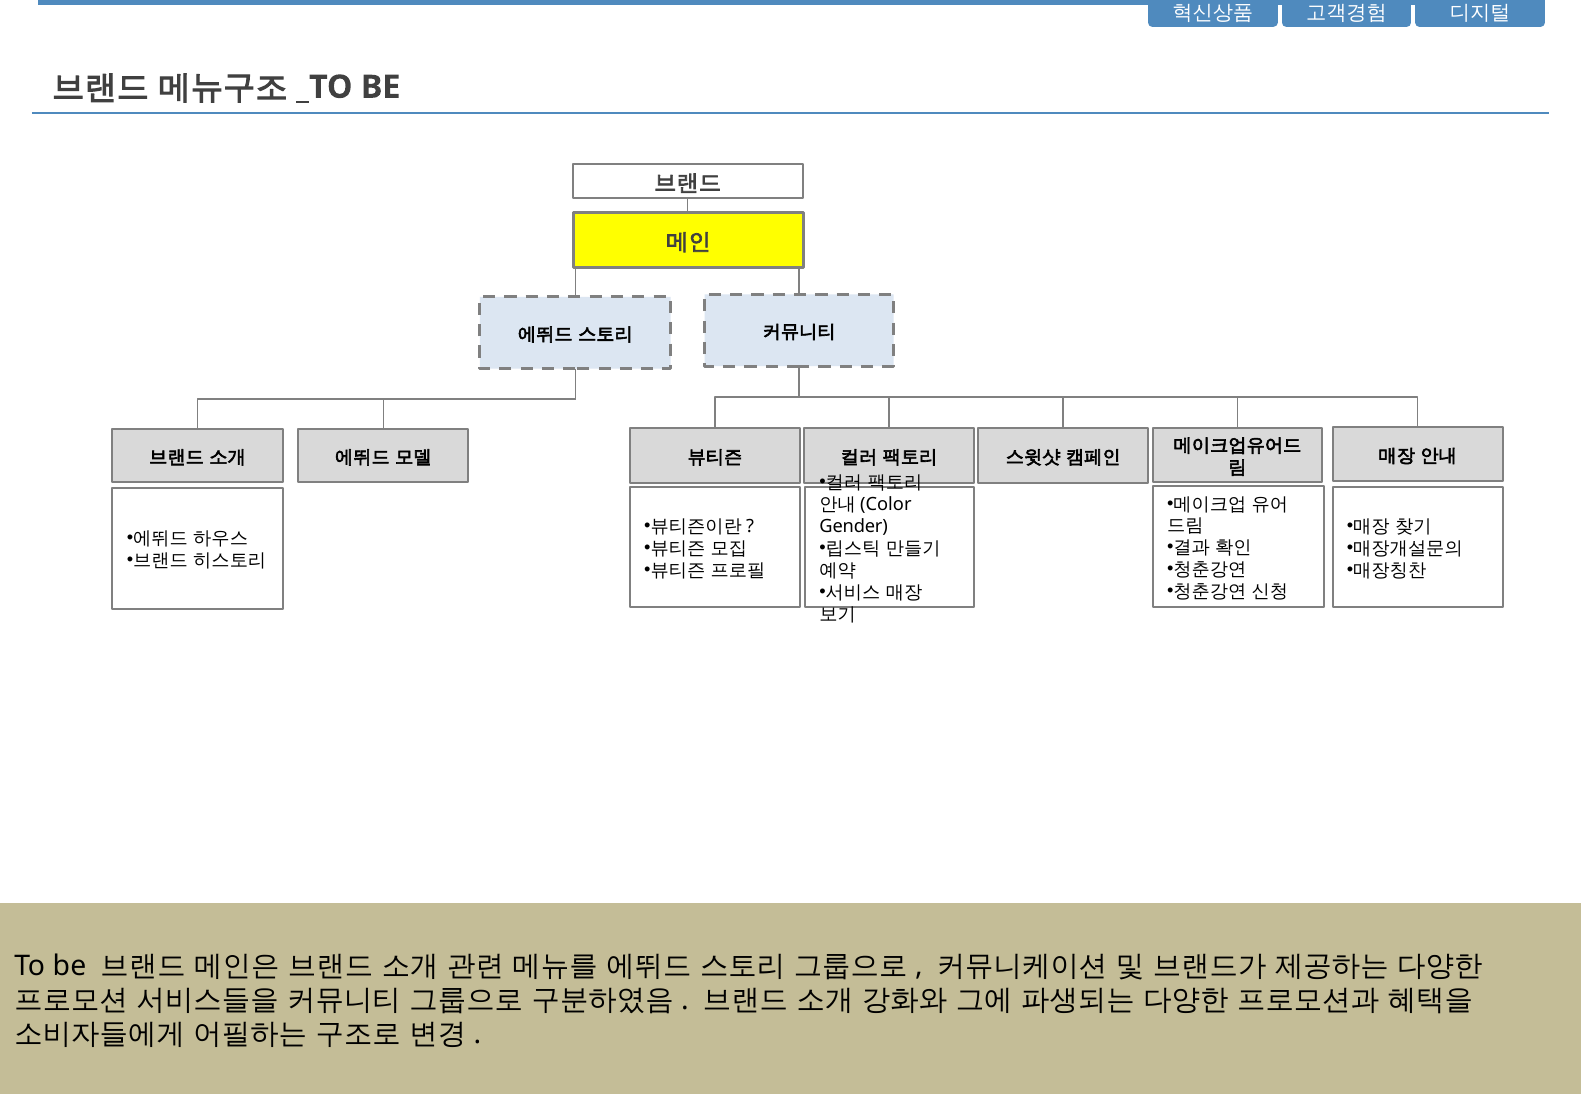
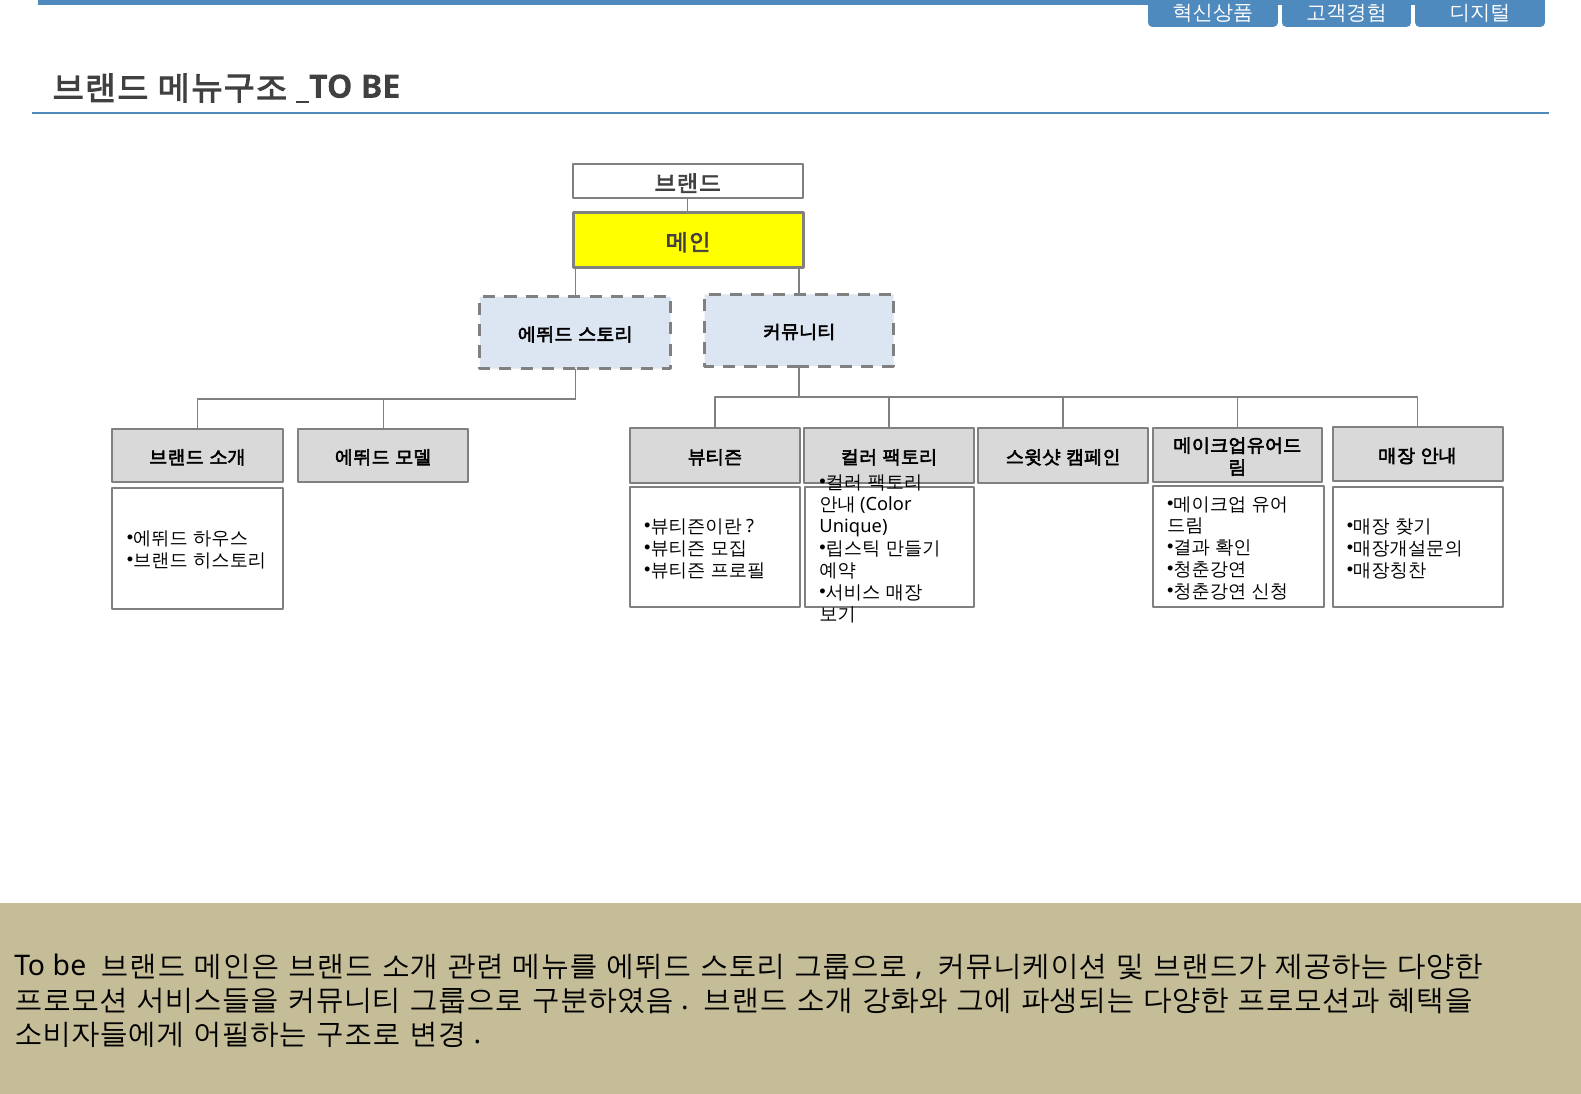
Gender: Gender -> Unique
